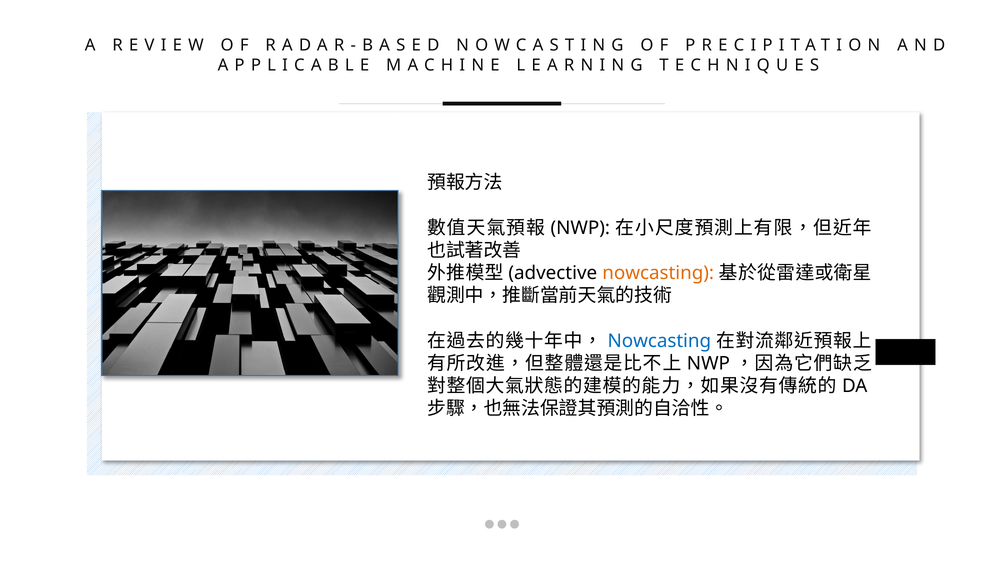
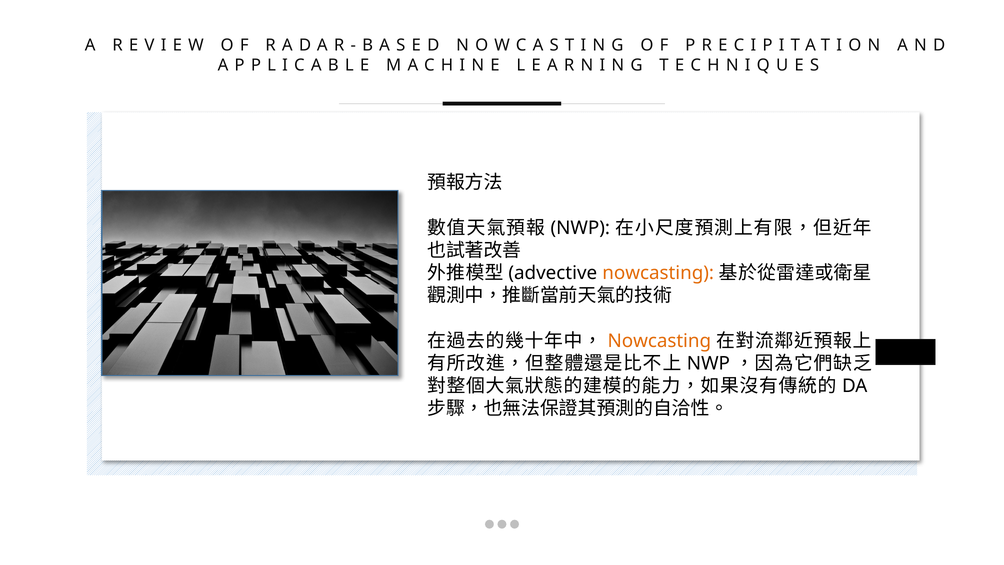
Nowcasting at (659, 341) colour: blue -> orange
